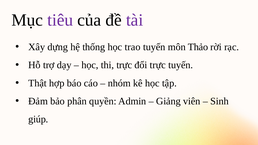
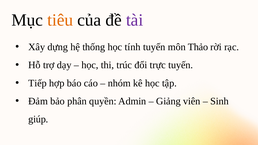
tiêu colour: purple -> orange
trao: trao -> tính
thi trực: trực -> trúc
Thật: Thật -> Tiếp
